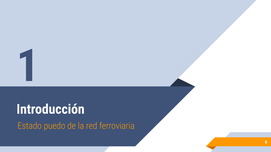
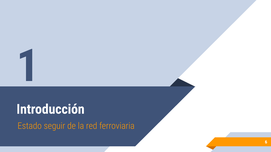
puedo: puedo -> seguir
